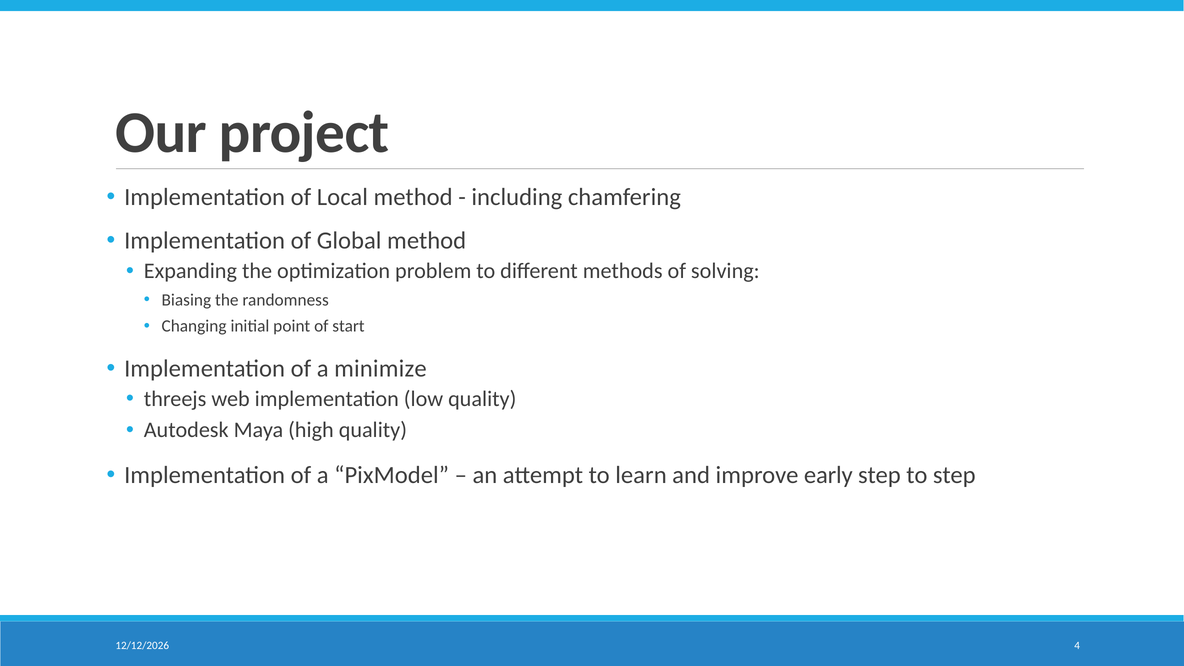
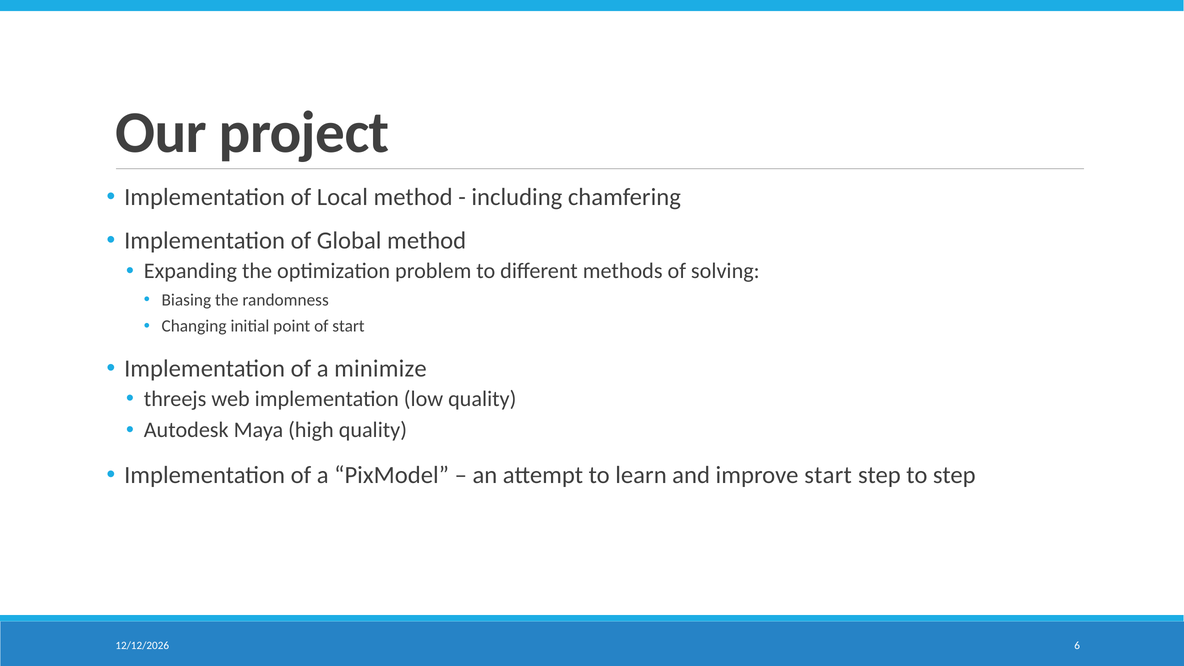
improve early: early -> start
4: 4 -> 6
